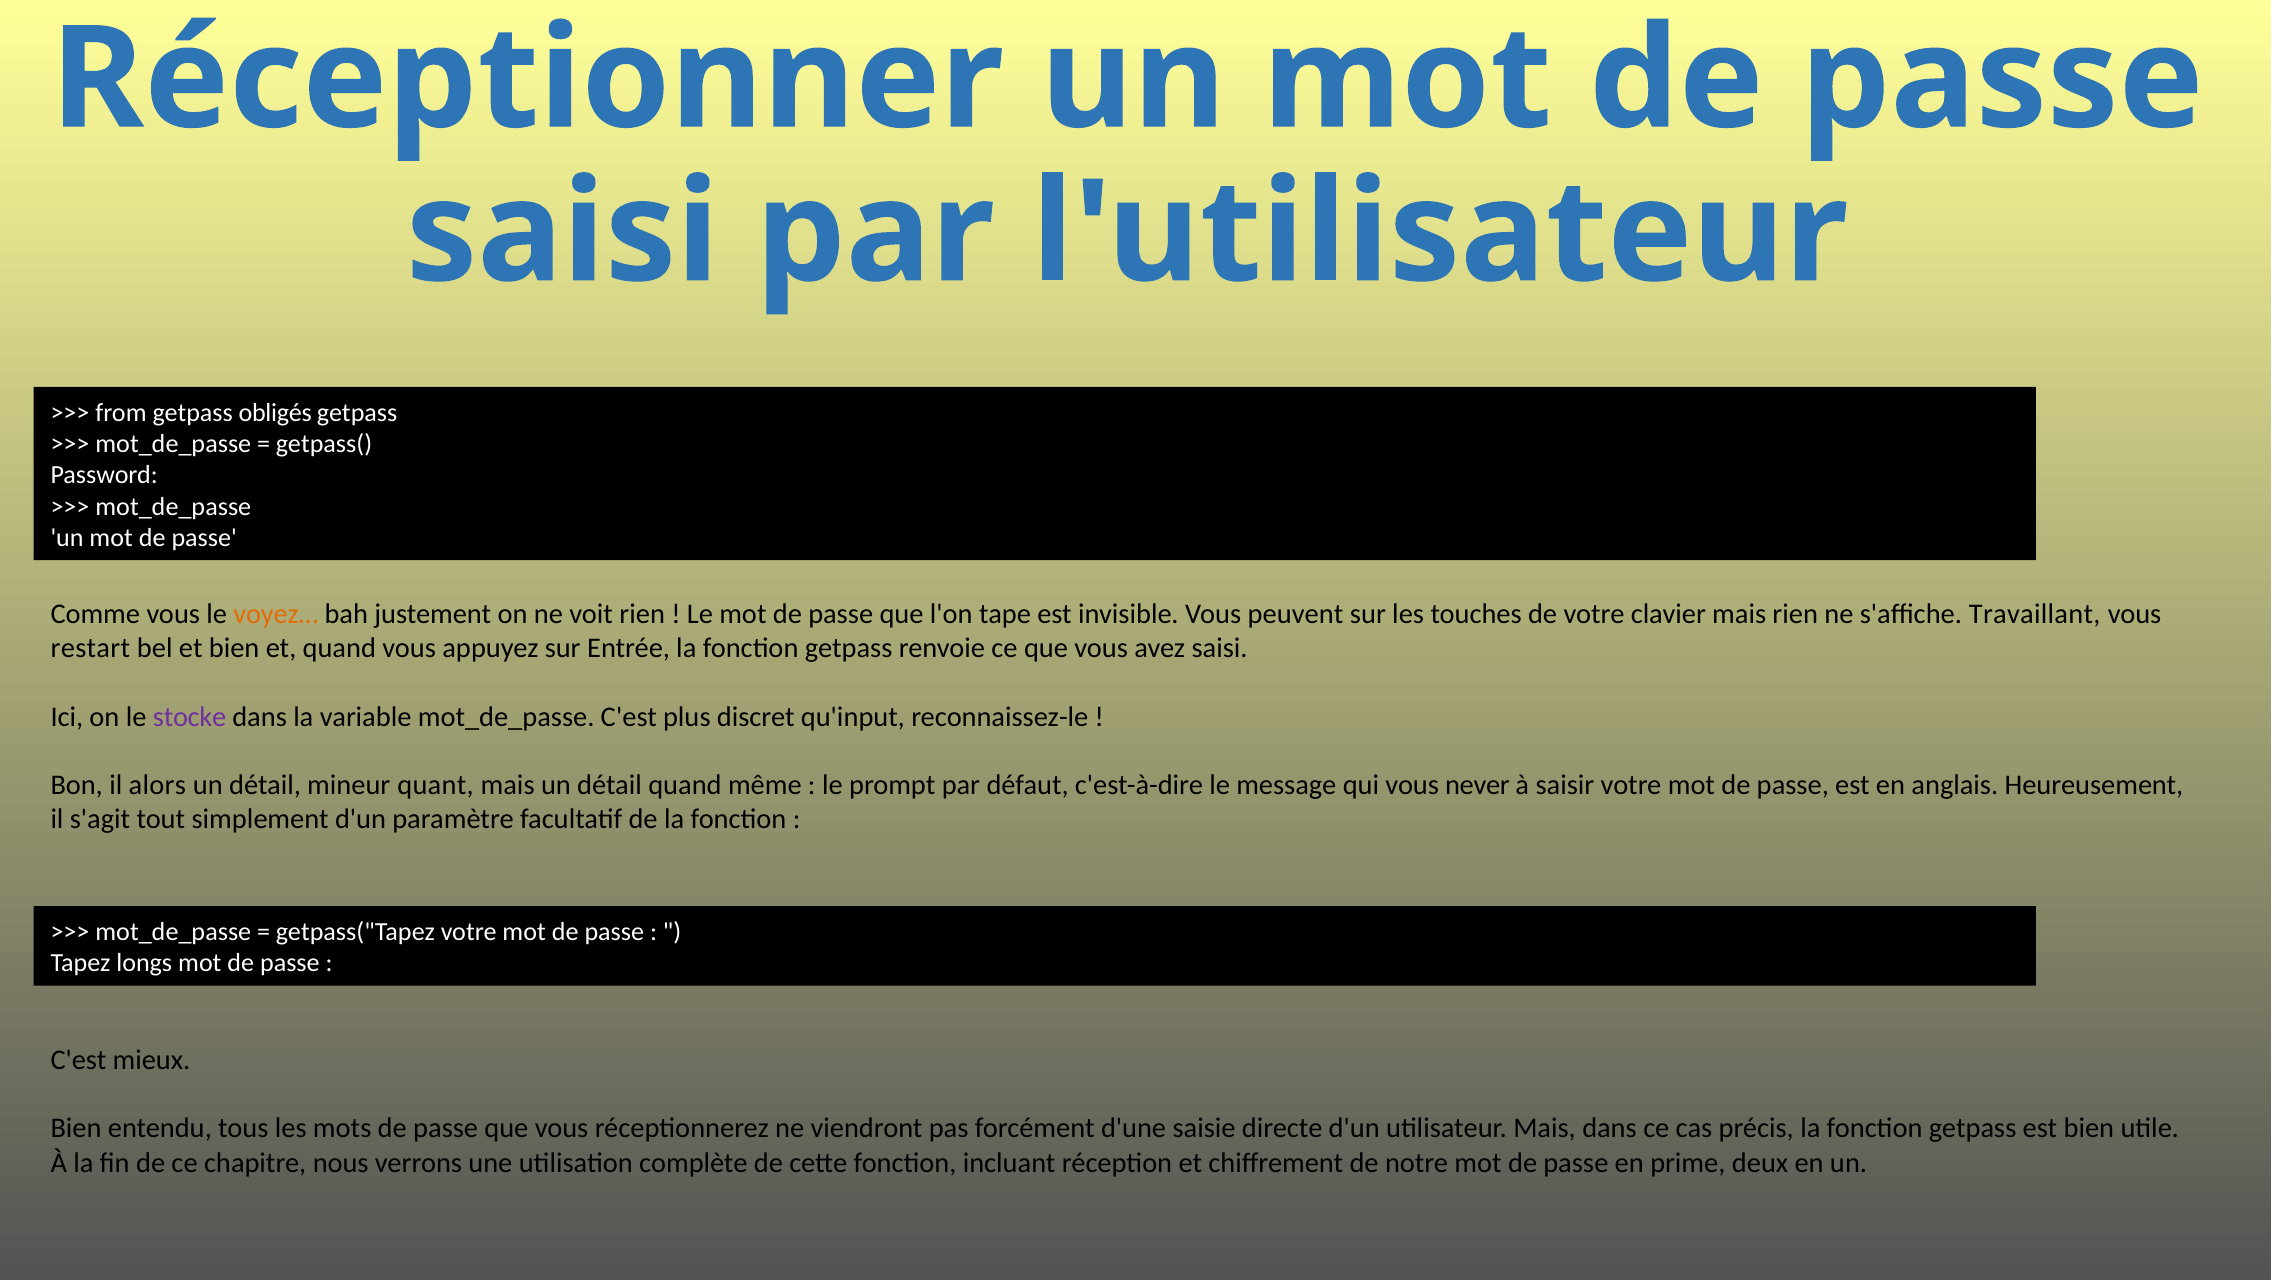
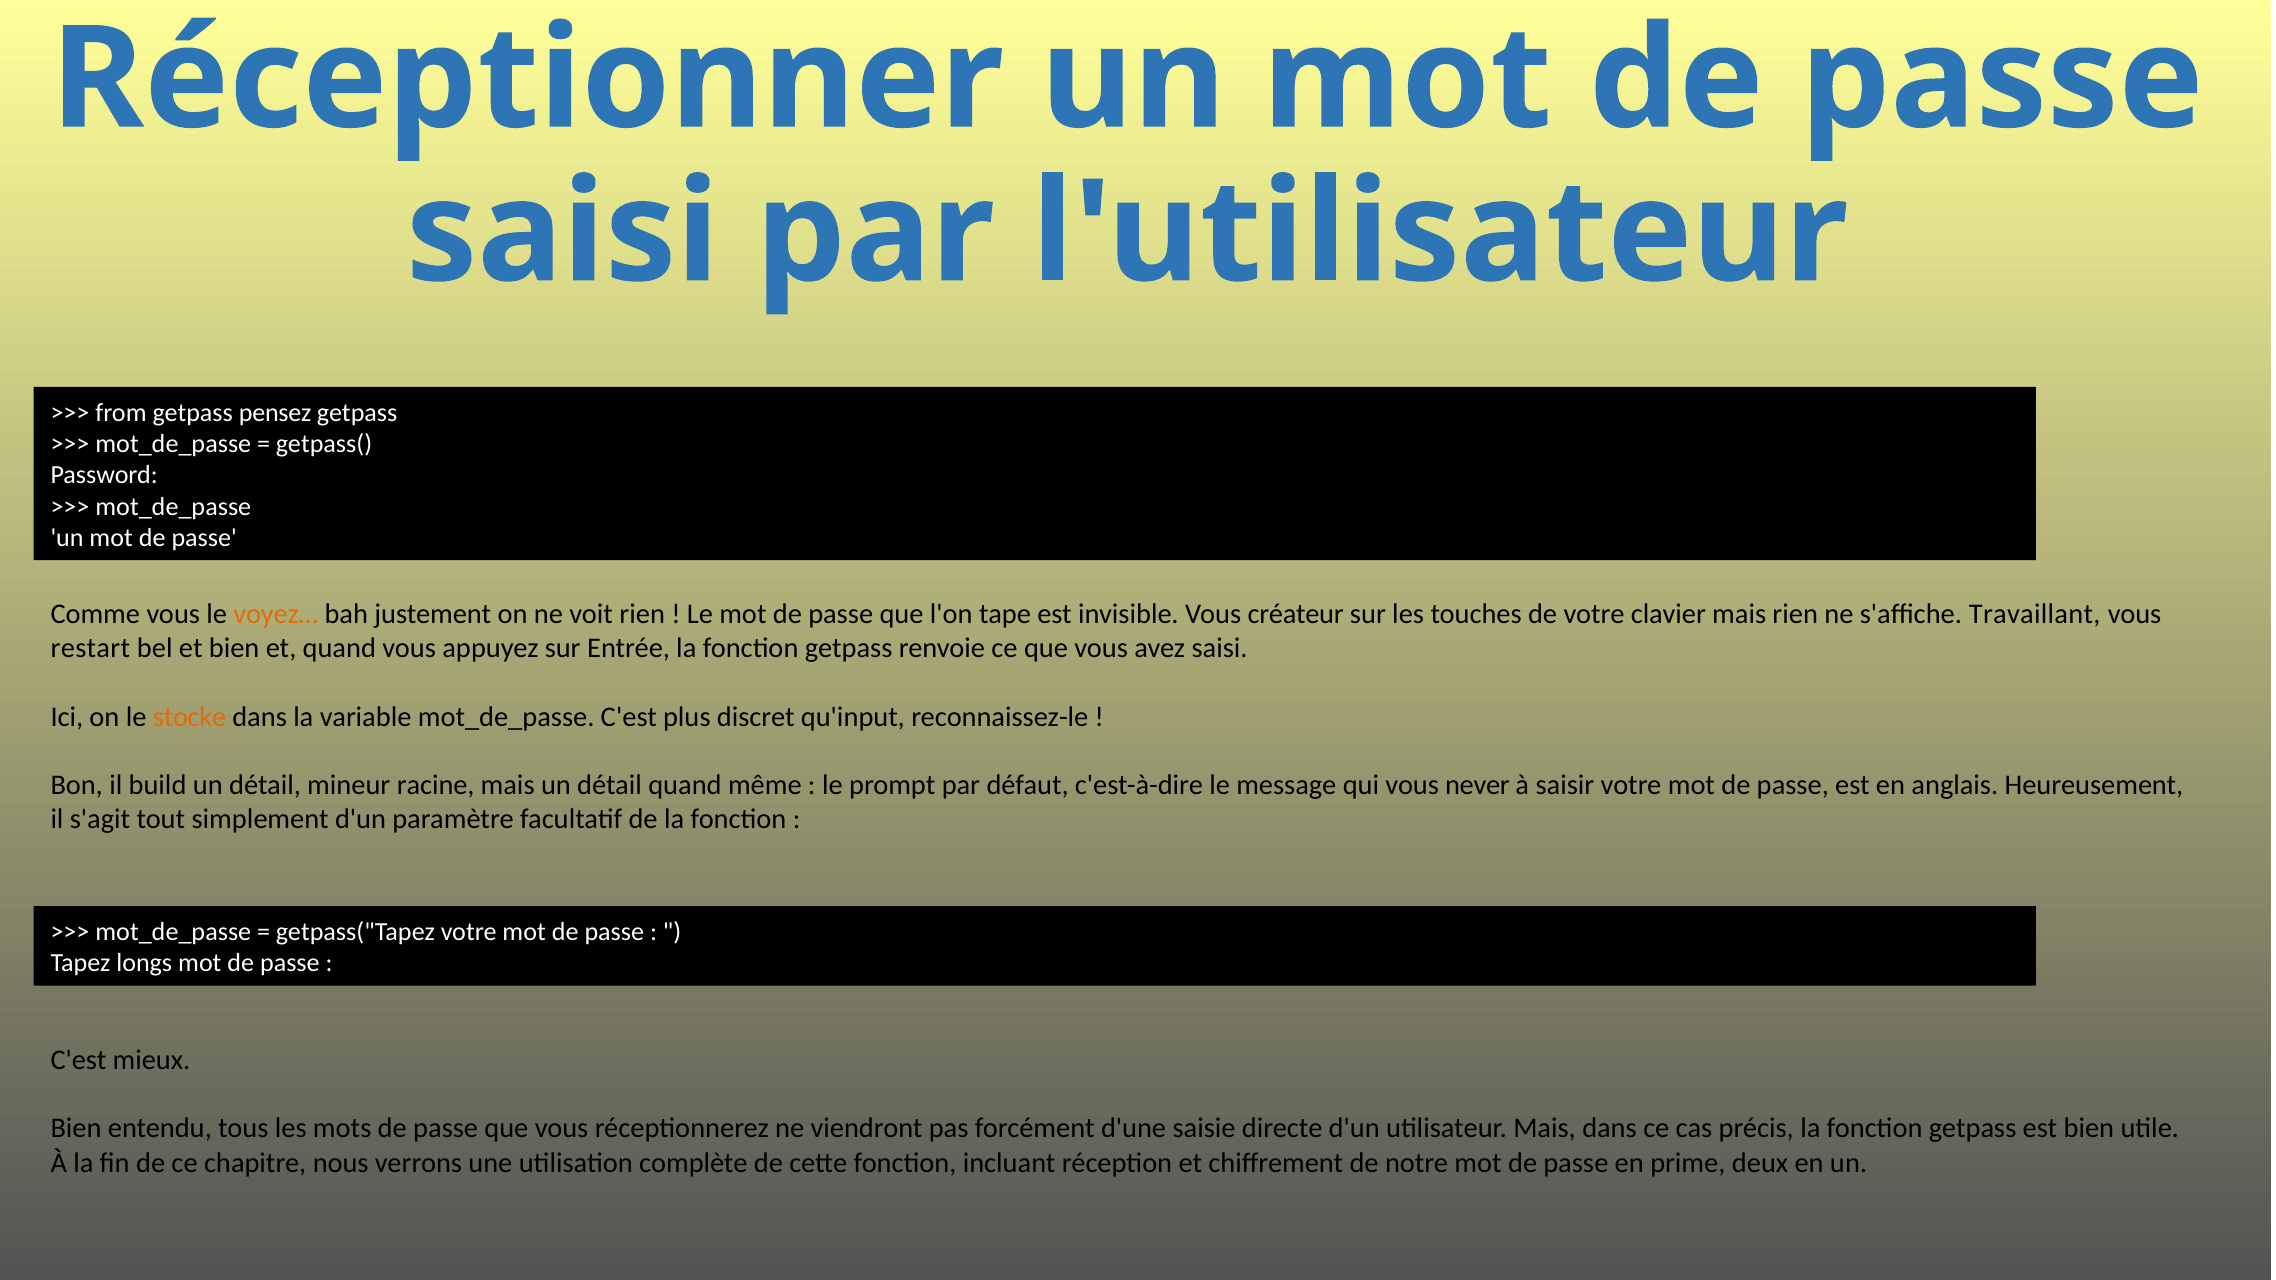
obligés: obligés -> pensez
peuvent: peuvent -> créateur
stocke colour: purple -> orange
alors: alors -> build
quant: quant -> racine
